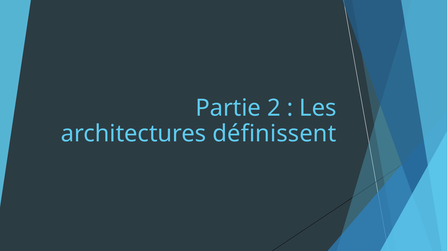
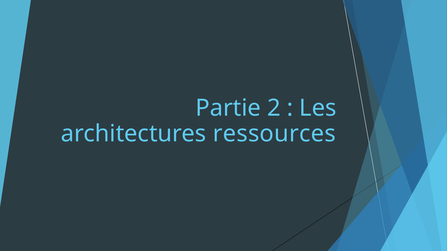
définissent: définissent -> ressources
